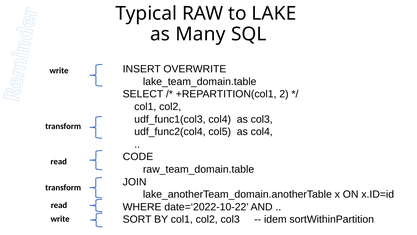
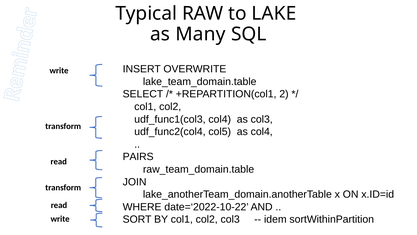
CODE: CODE -> PAIRS
